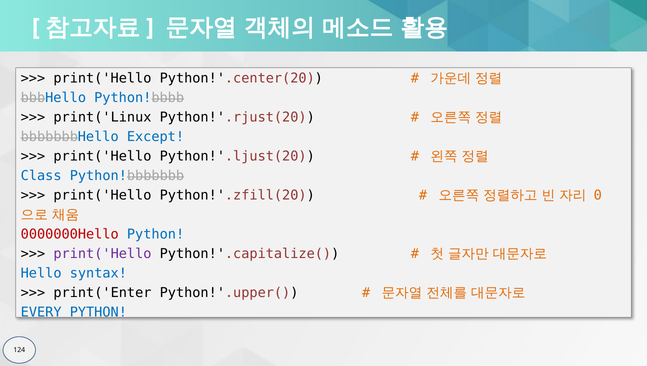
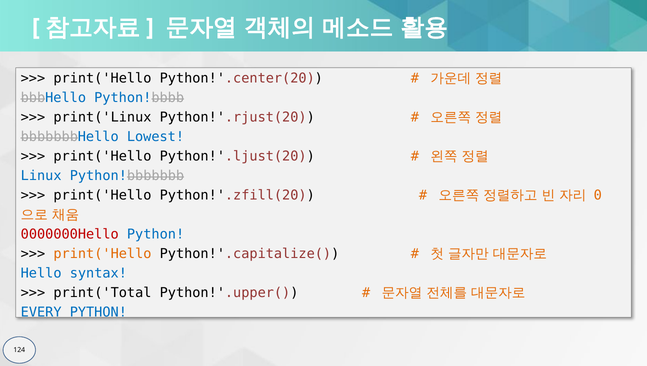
Except: Except -> Lowest
Class: Class -> Linux
print('Hello at (102, 254) colour: purple -> orange
print('Enter: print('Enter -> print('Total
